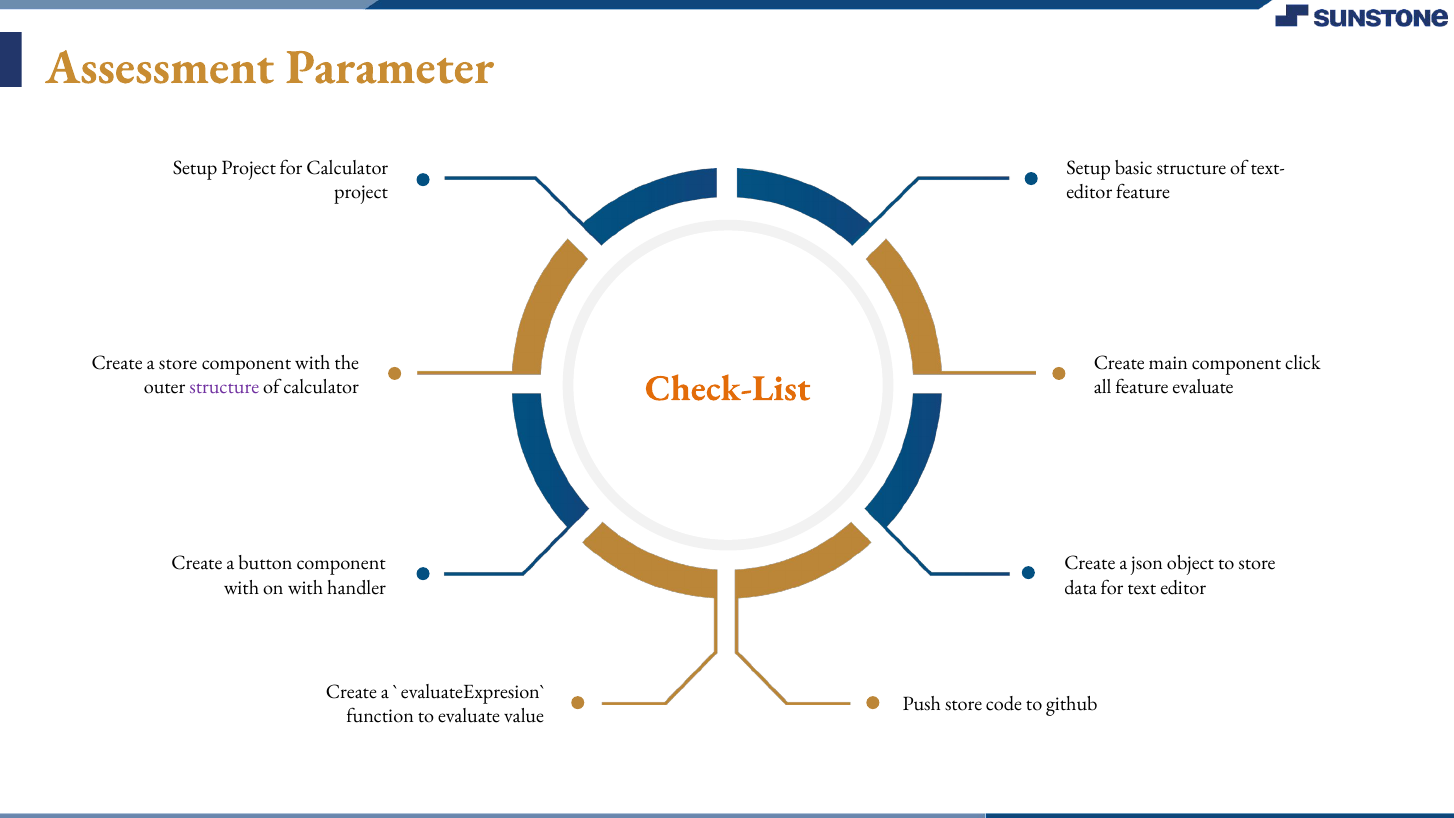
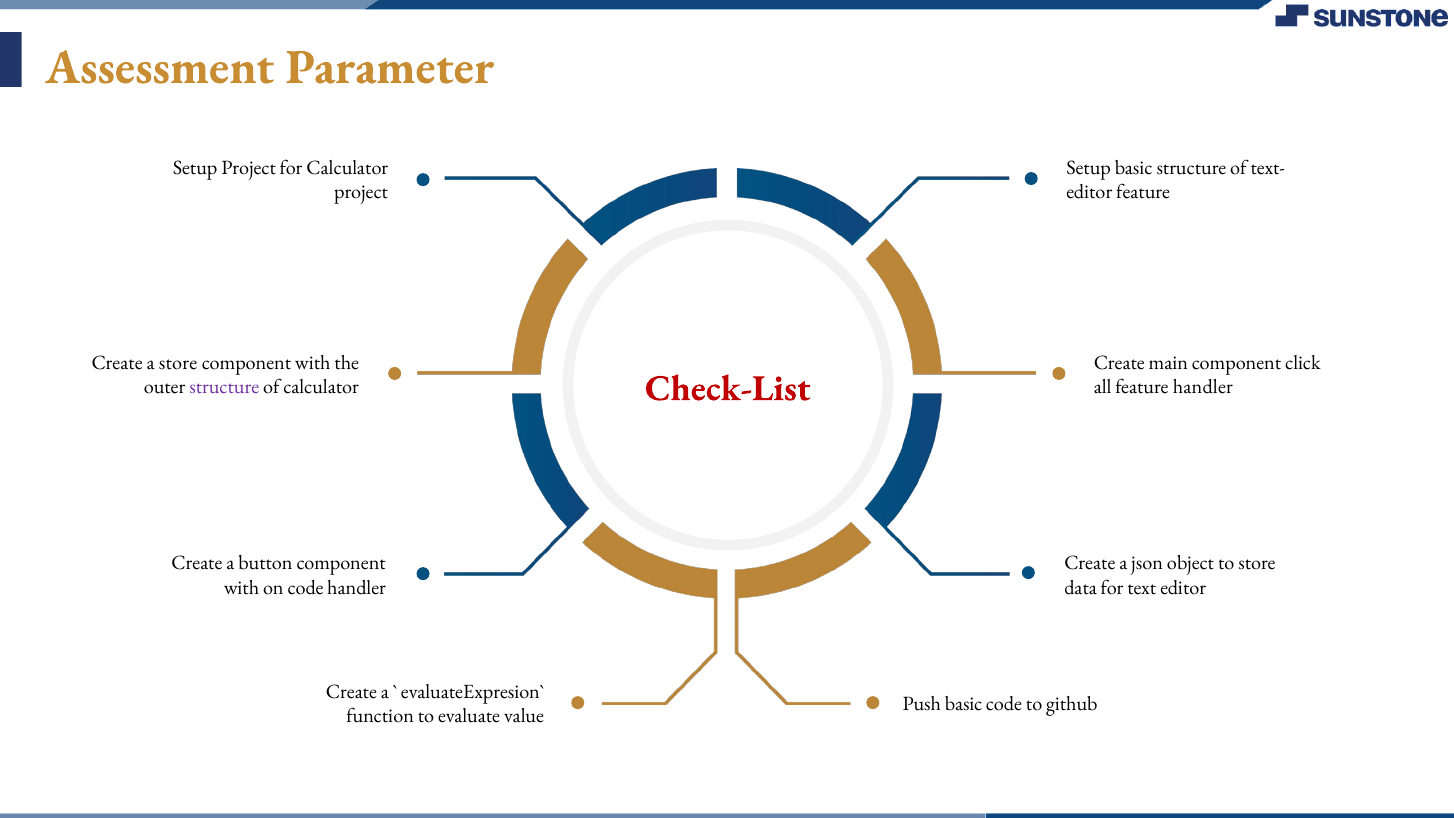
Check-List colour: orange -> red
feature evaluate: evaluate -> handler
on with: with -> code
Push store: store -> basic
